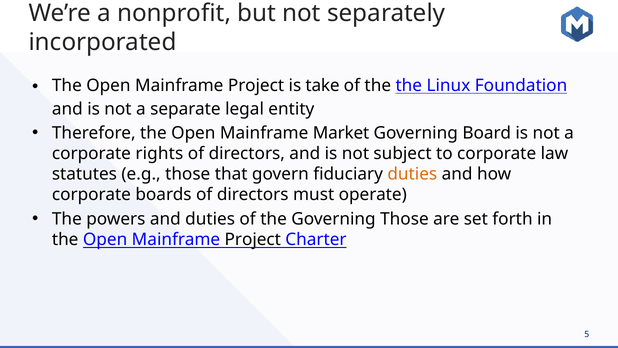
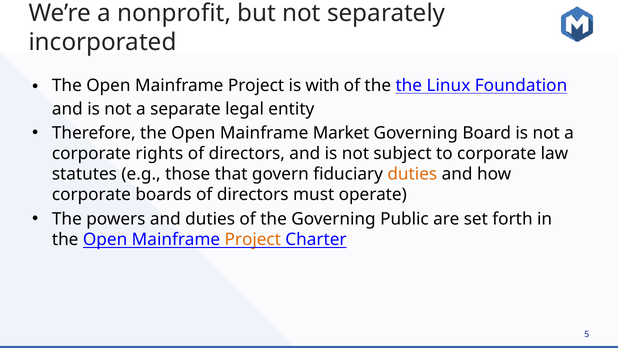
take: take -> with
Governing Those: Those -> Public
Project at (253, 239) colour: black -> orange
